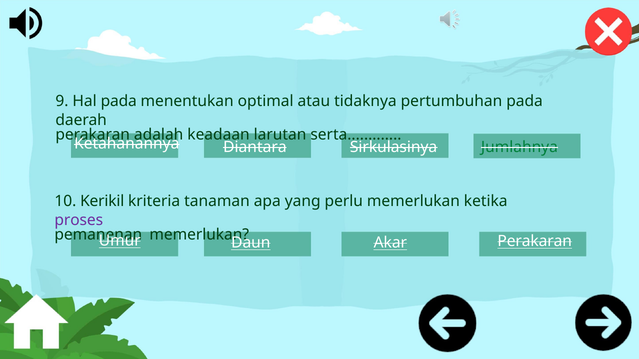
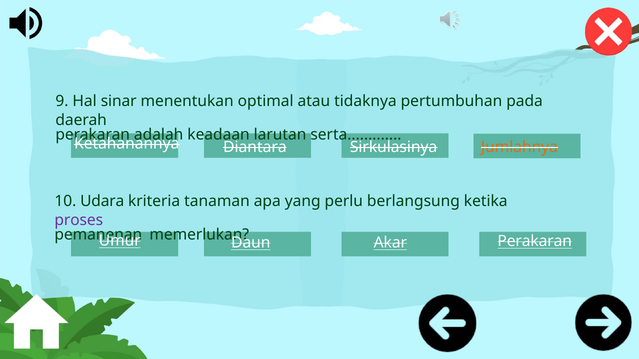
Hal pada: pada -> sinar
Jumlahnya colour: green -> orange
Kerikil: Kerikil -> Udara
perlu memerlukan: memerlukan -> berlangsung
